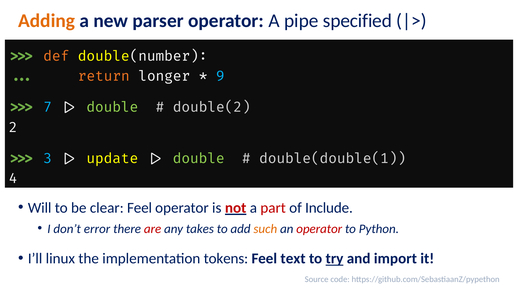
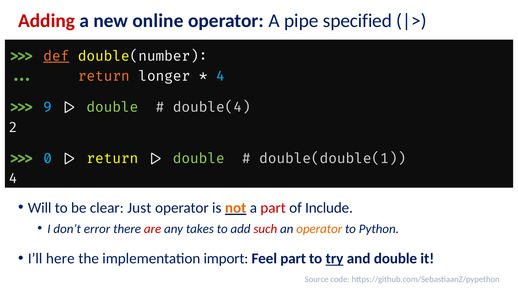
Adding colour: orange -> red
parser: parser -> online
def underline: none -> present
9 at (220, 76): 9 -> 4
7: 7 -> 9
double(2: double(2 -> double(4
3: 3 -> 0
update at (112, 159): update -> return
clear Feel: Feel -> Just
not colour: red -> orange
such colour: orange -> red
operator at (319, 229) colour: red -> orange
linux: linux -> here
tokens: tokens -> import
Feel text: text -> part
and import: import -> double
